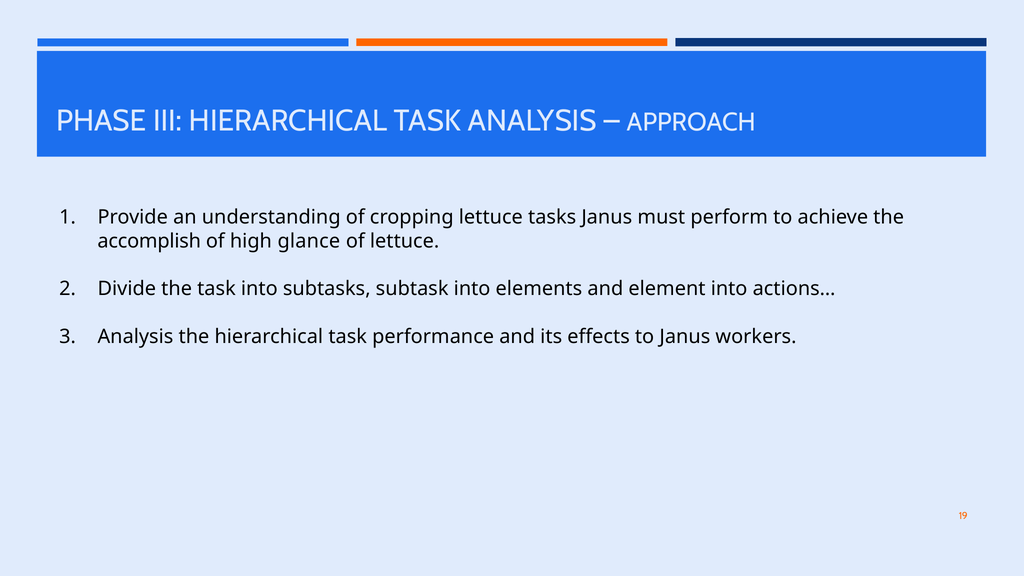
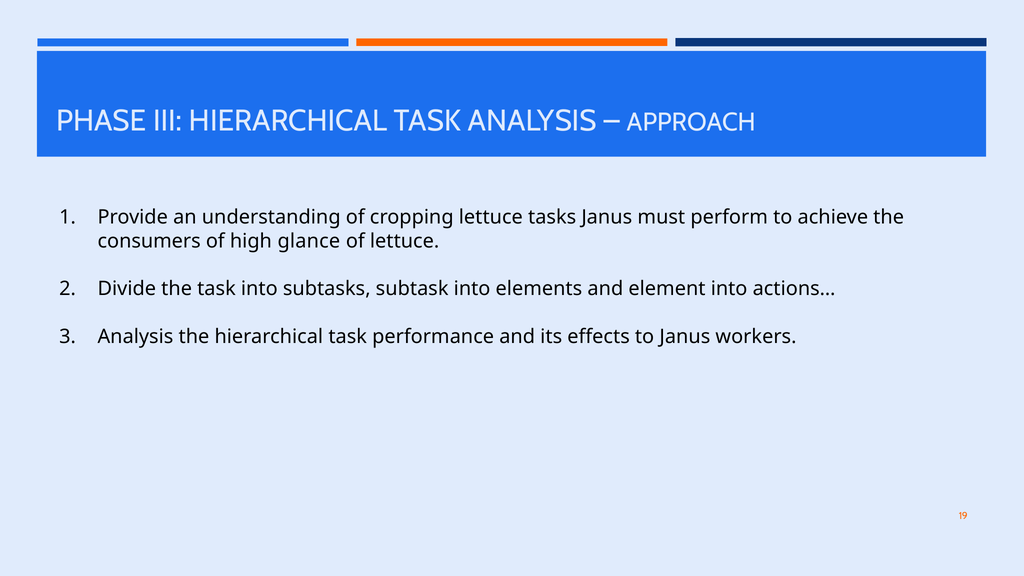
accomplish: accomplish -> consumers
